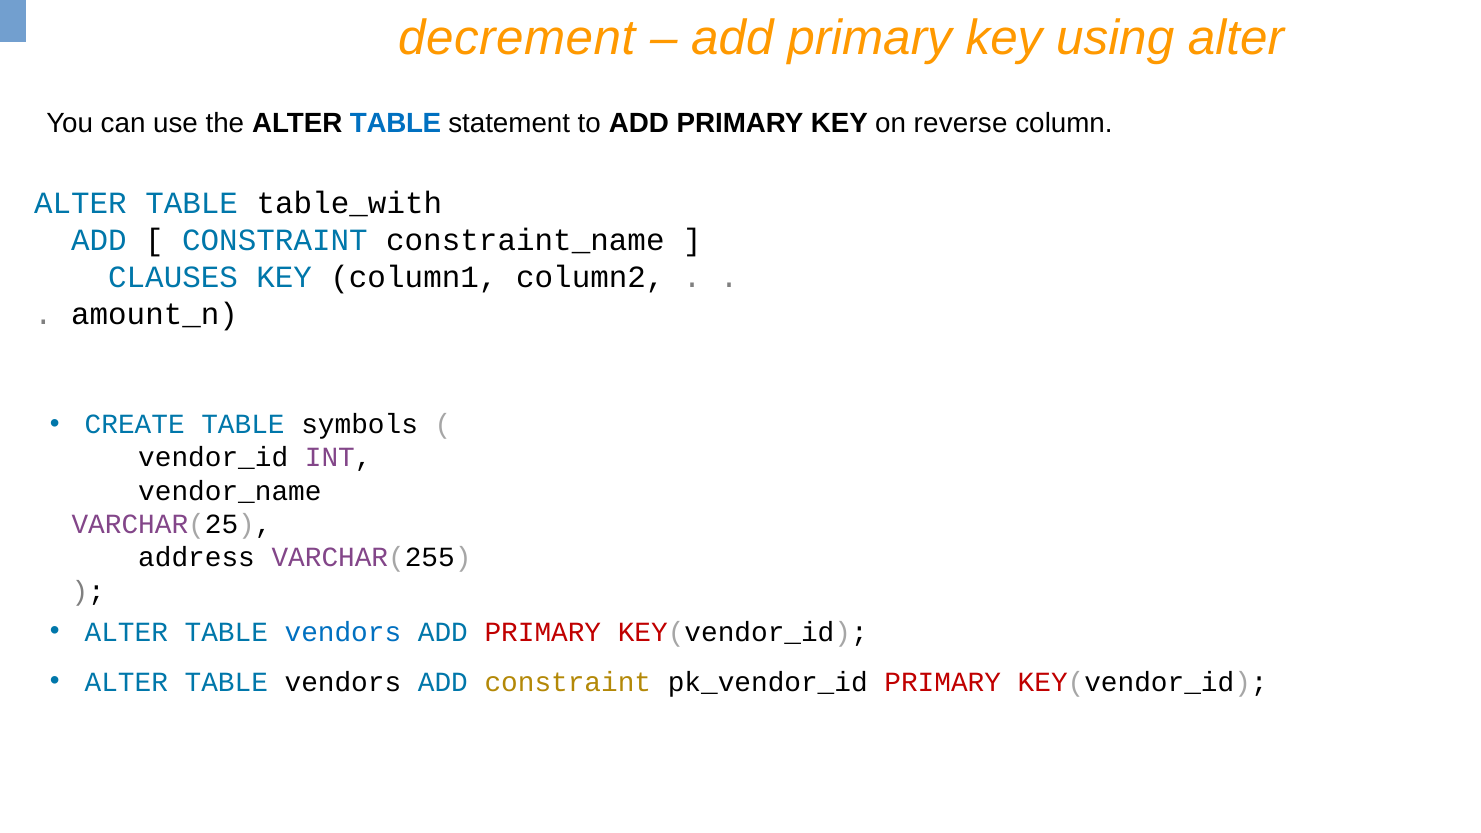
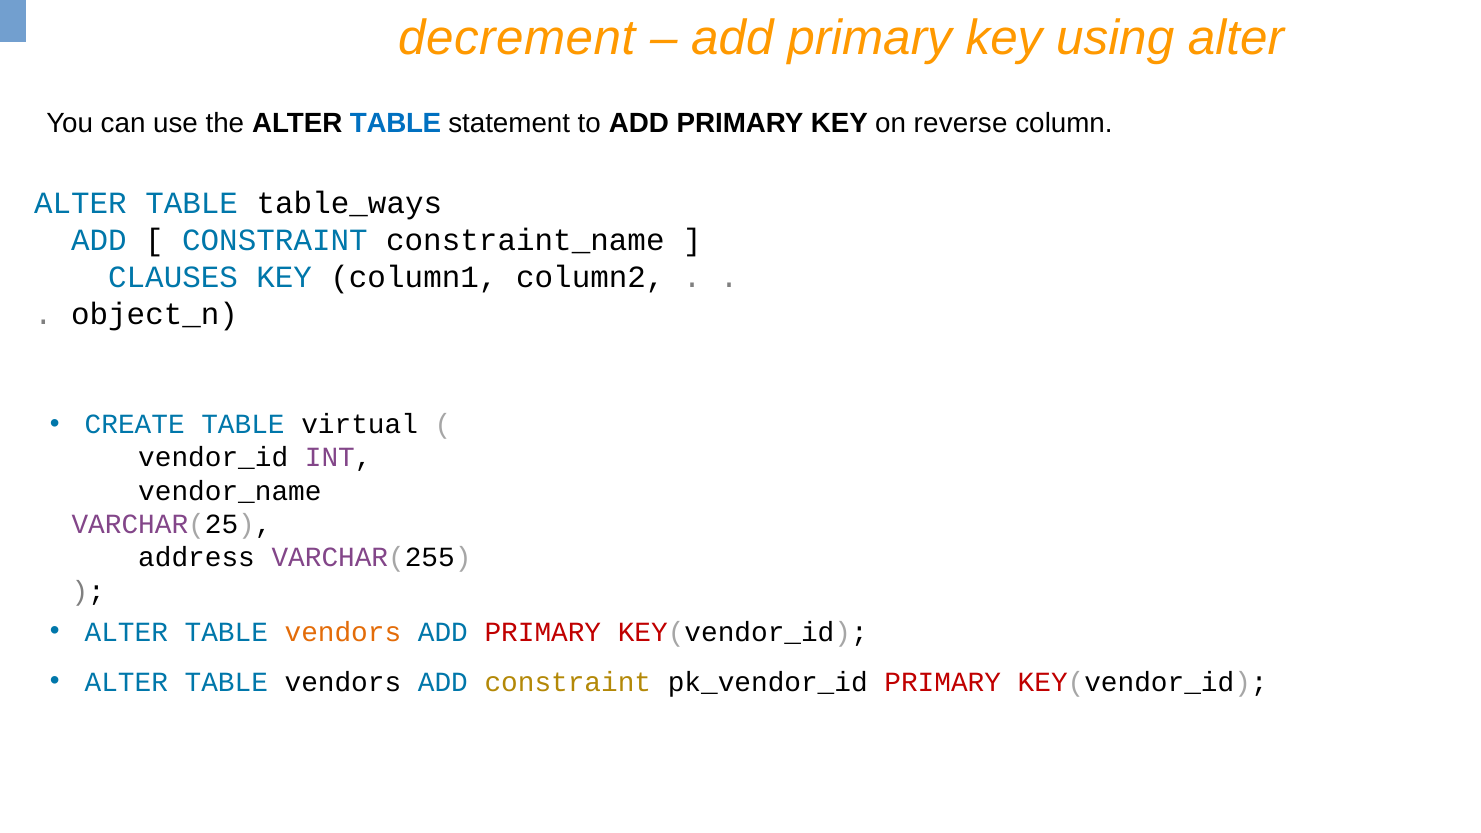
table_with: table_with -> table_ways
amount_n: amount_n -> object_n
symbols: symbols -> virtual
vendors at (343, 632) colour: blue -> orange
